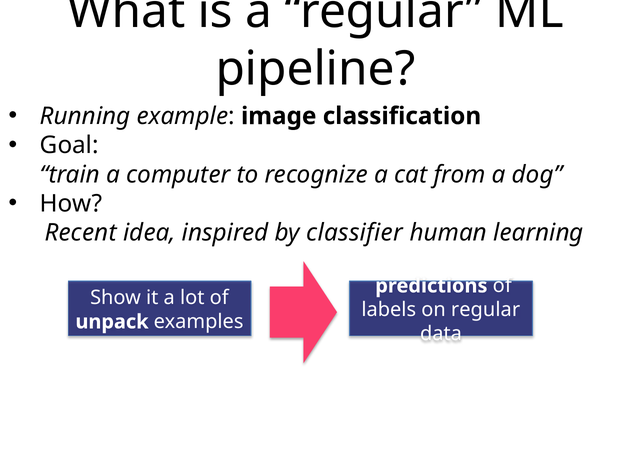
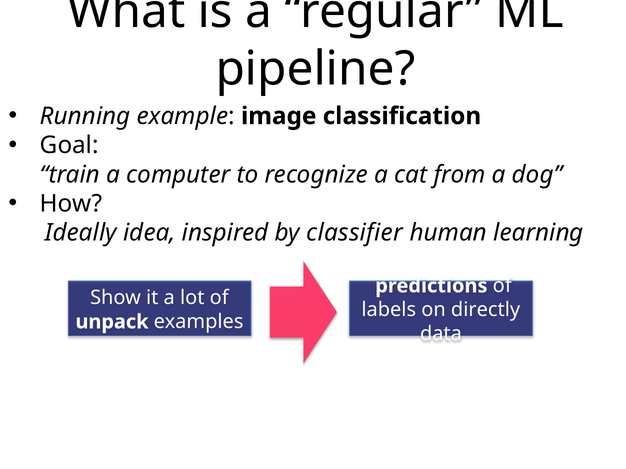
Recent: Recent -> Ideally
on regular: regular -> directly
